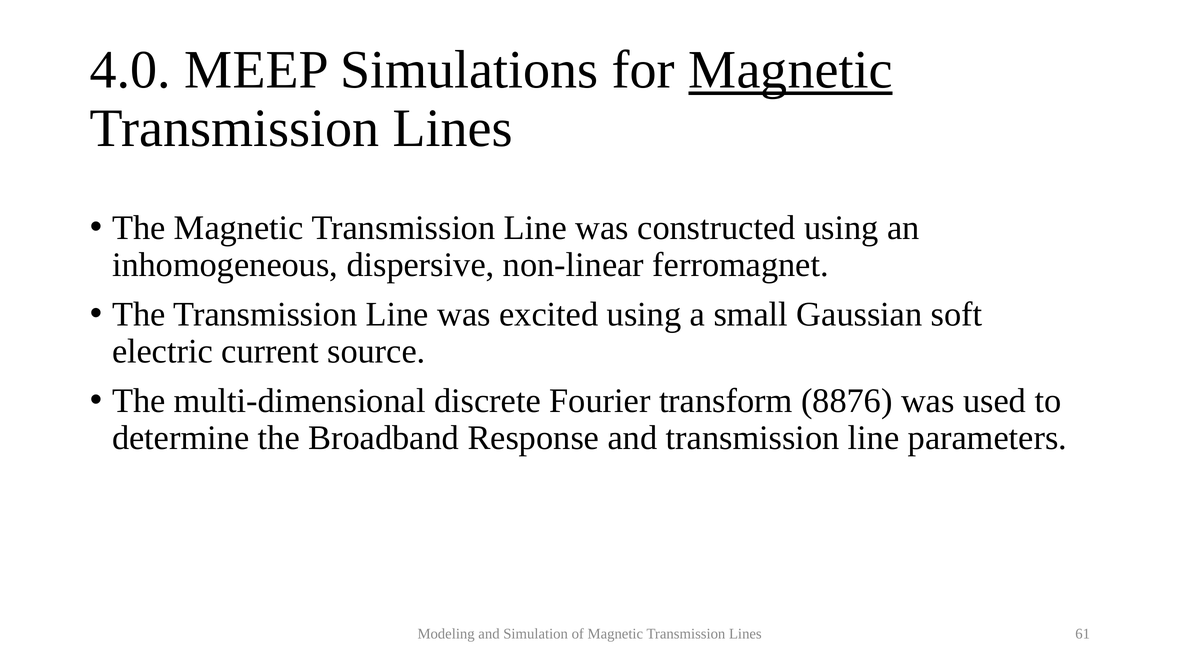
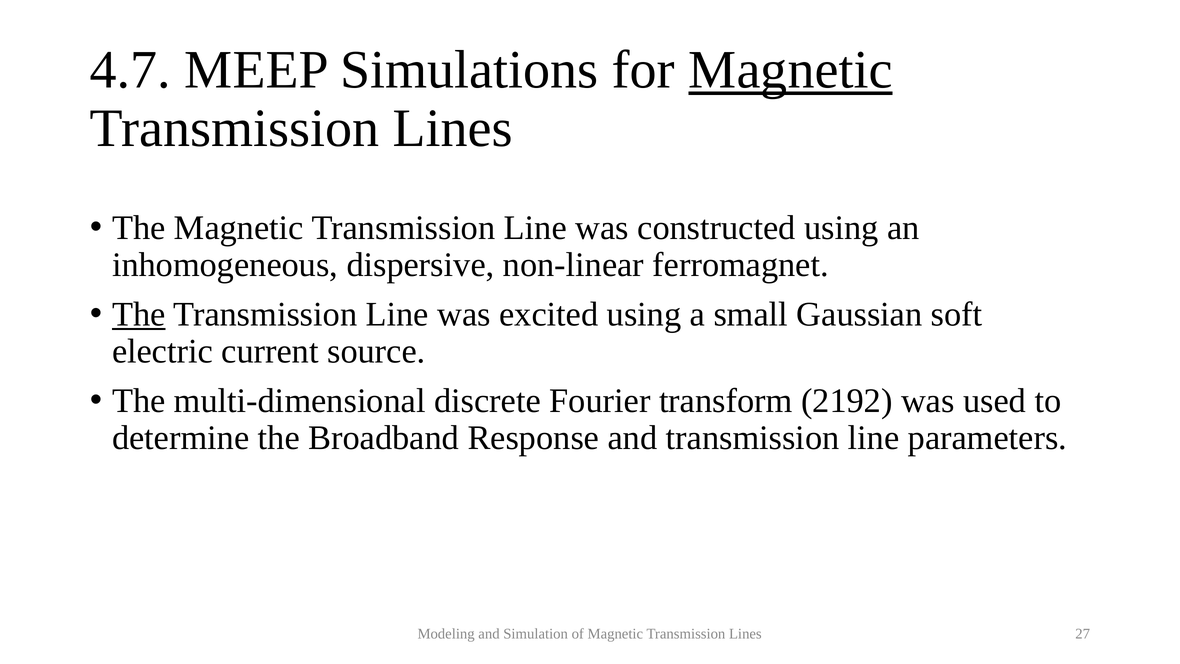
4.0: 4.0 -> 4.7
The at (139, 314) underline: none -> present
8876: 8876 -> 2192
61: 61 -> 27
